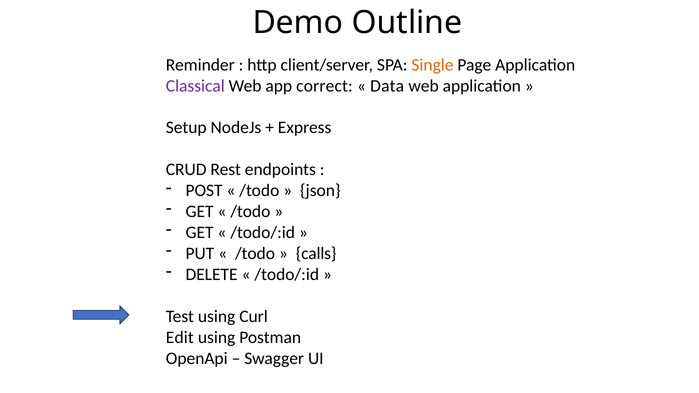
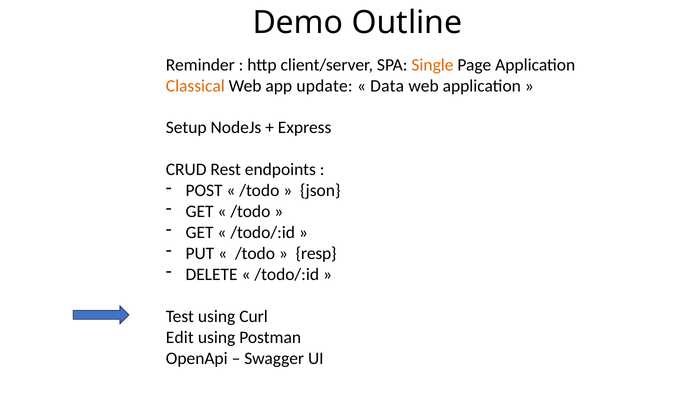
Classical colour: purple -> orange
correct: correct -> update
calls: calls -> resp
